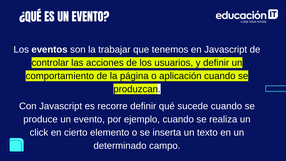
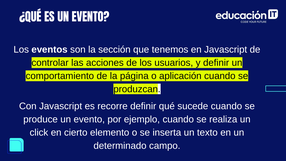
trabajar: trabajar -> sección
